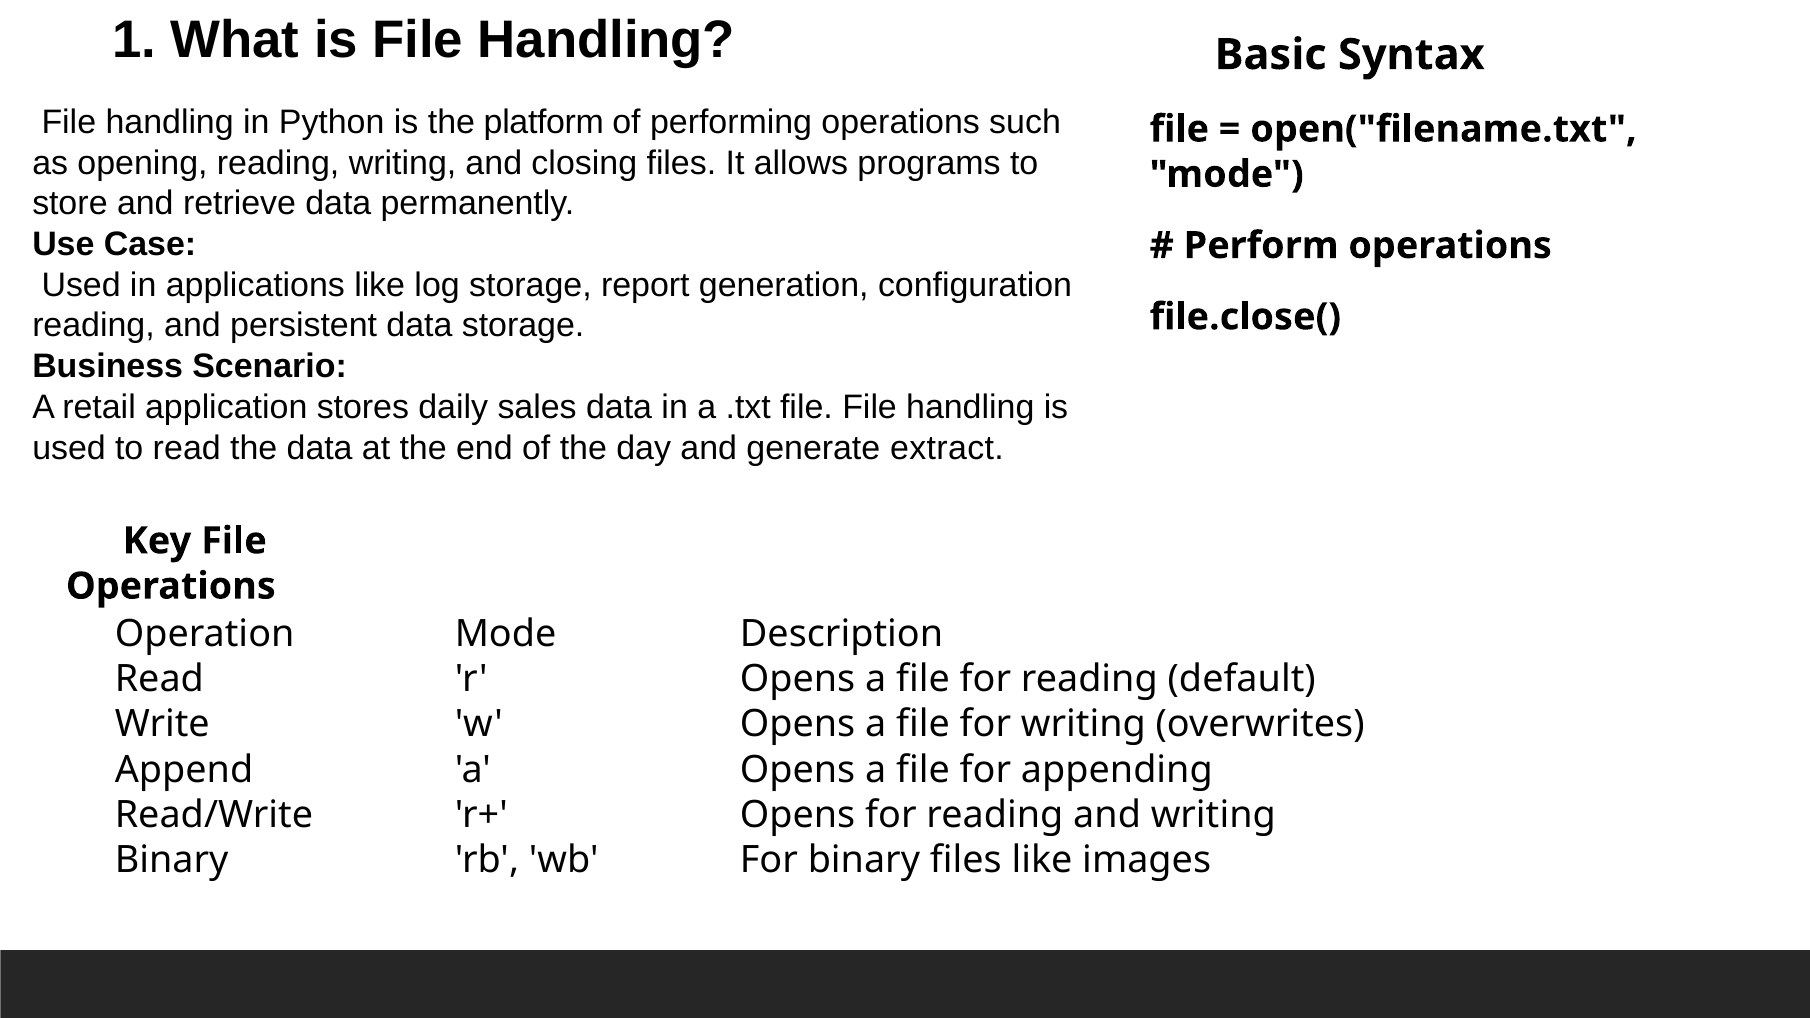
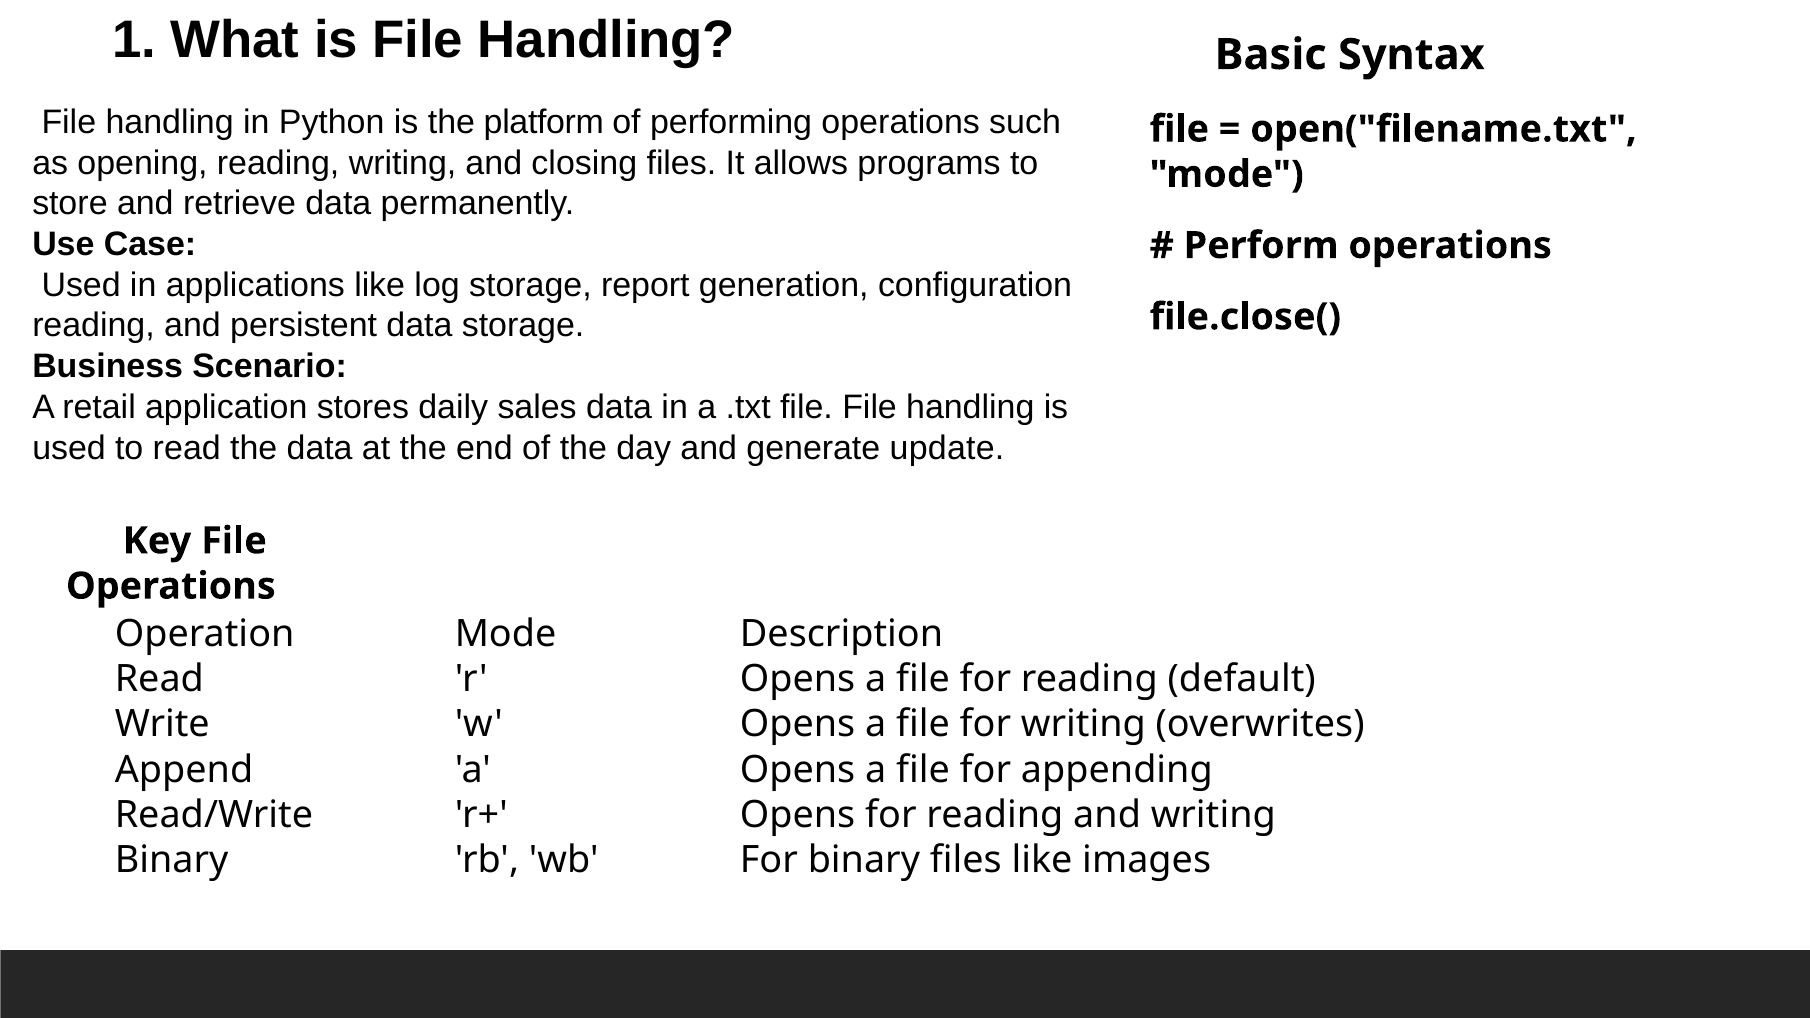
extract: extract -> update
